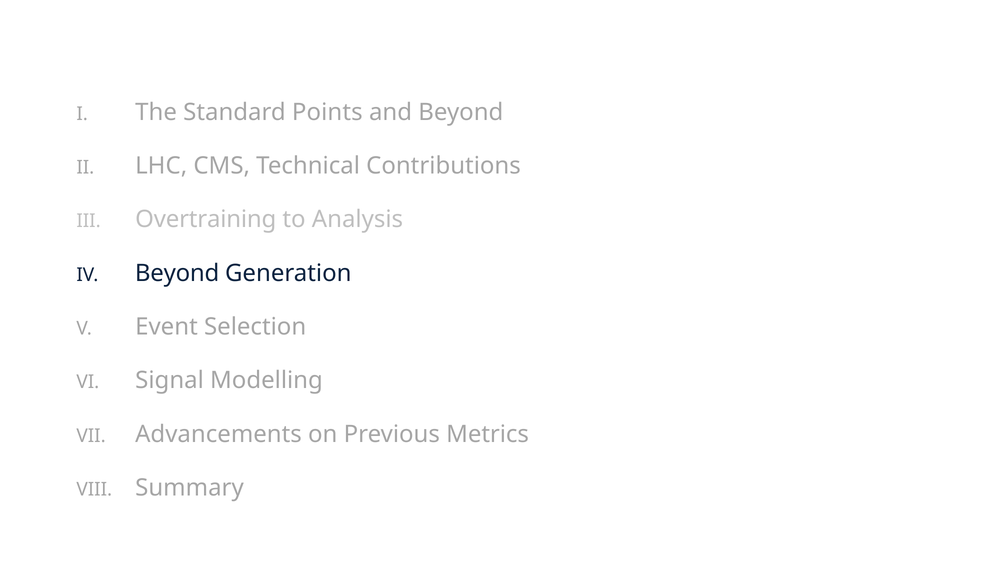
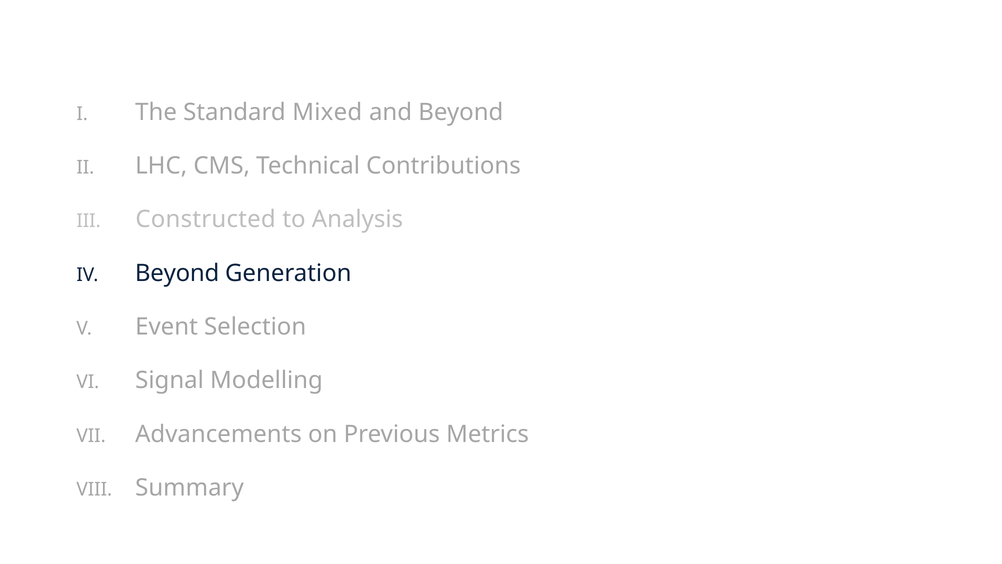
Points: Points -> Mixed
Overtraining: Overtraining -> Constructed
